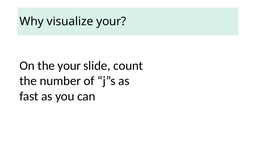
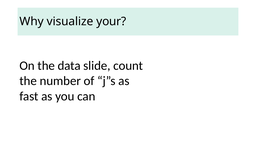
the your: your -> data
